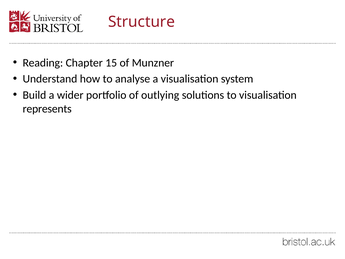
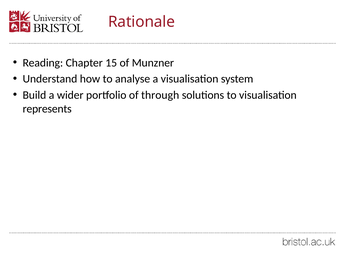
Structure: Structure -> Rationale
outlying: outlying -> through
